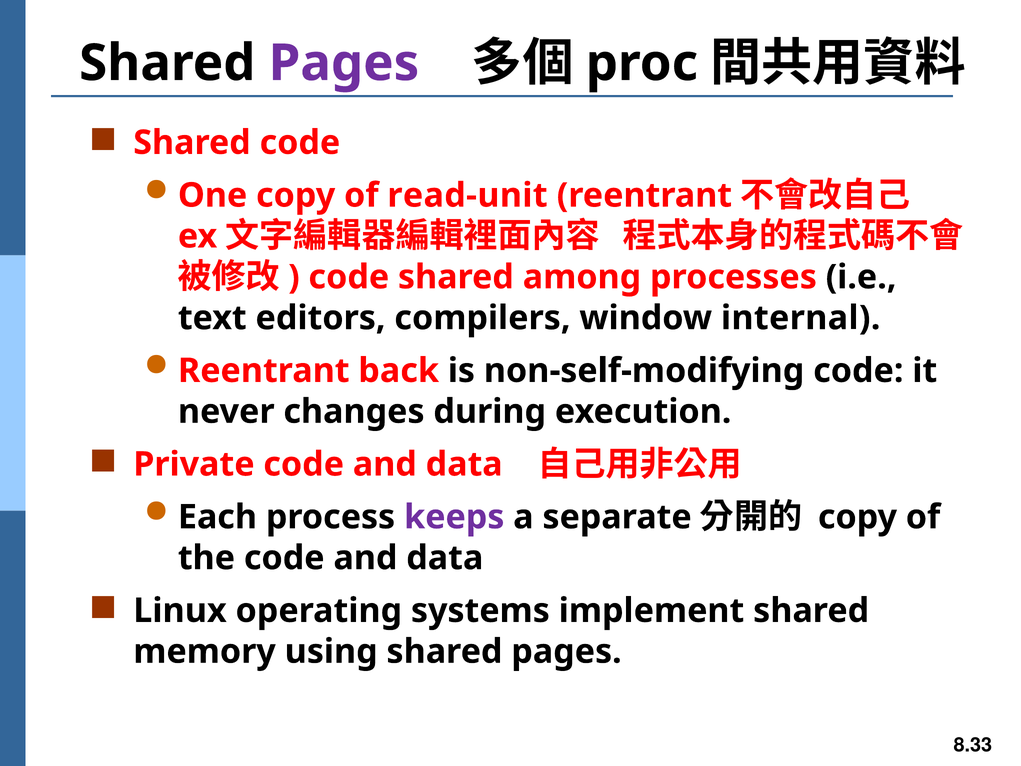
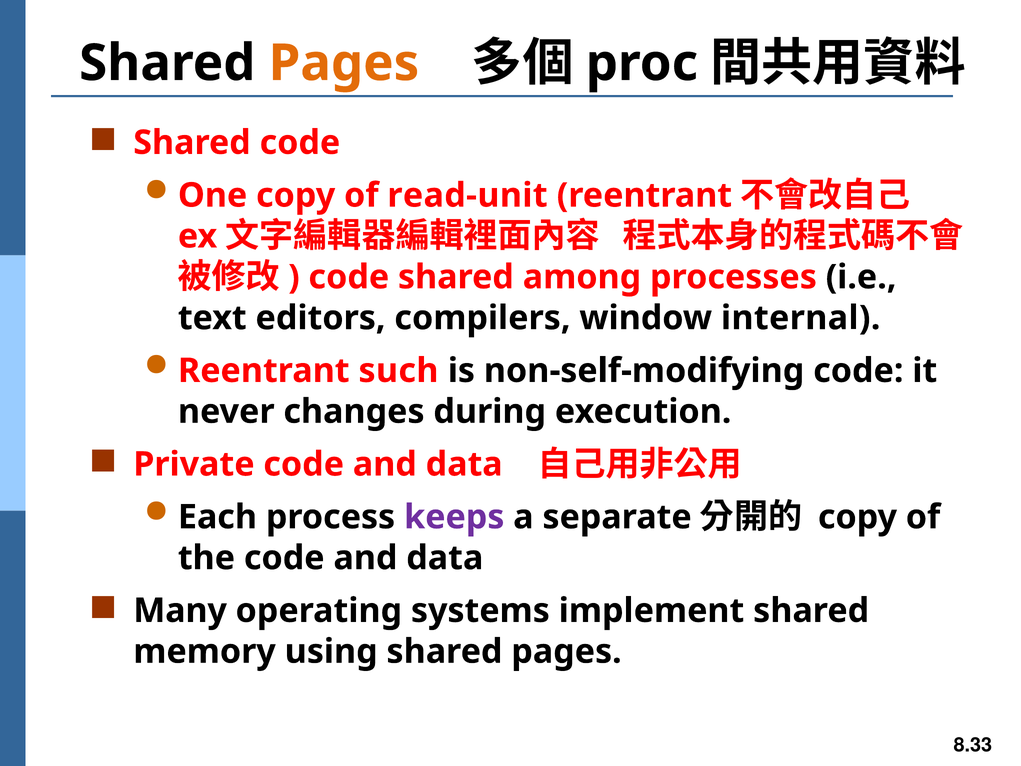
Pages at (344, 63) colour: purple -> orange
back: back -> such
Linux: Linux -> Many
